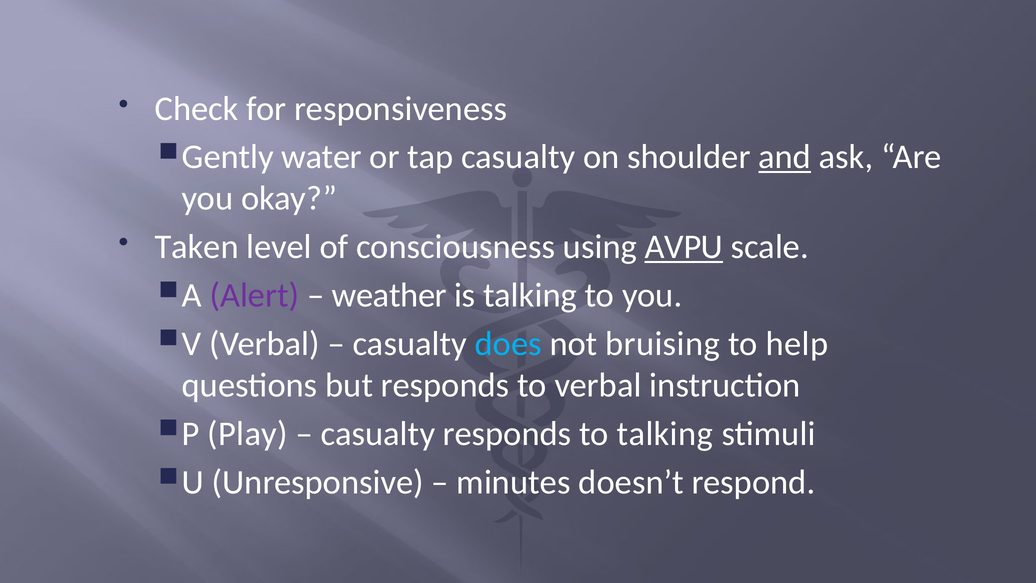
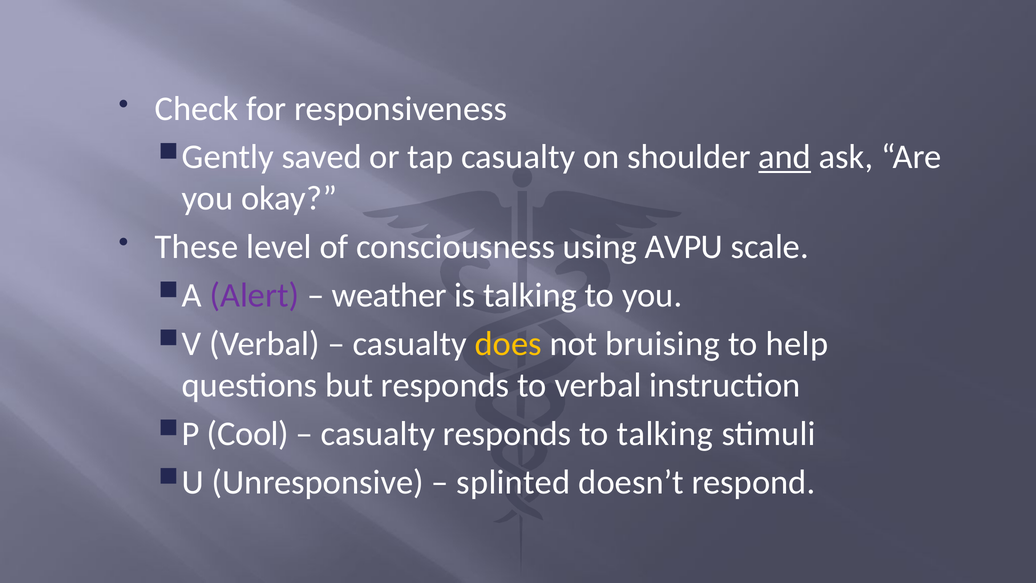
water: water -> saved
Taken: Taken -> These
AVPU underline: present -> none
does colour: light blue -> yellow
Play: Play -> Cool
minutes: minutes -> splinted
